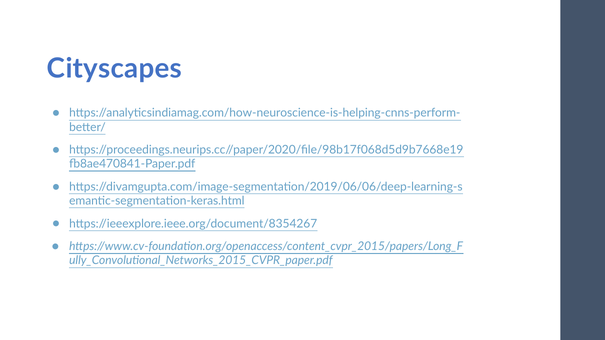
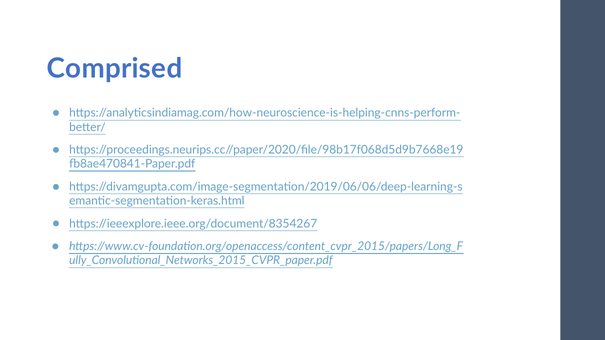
Cityscapes: Cityscapes -> Comprised
